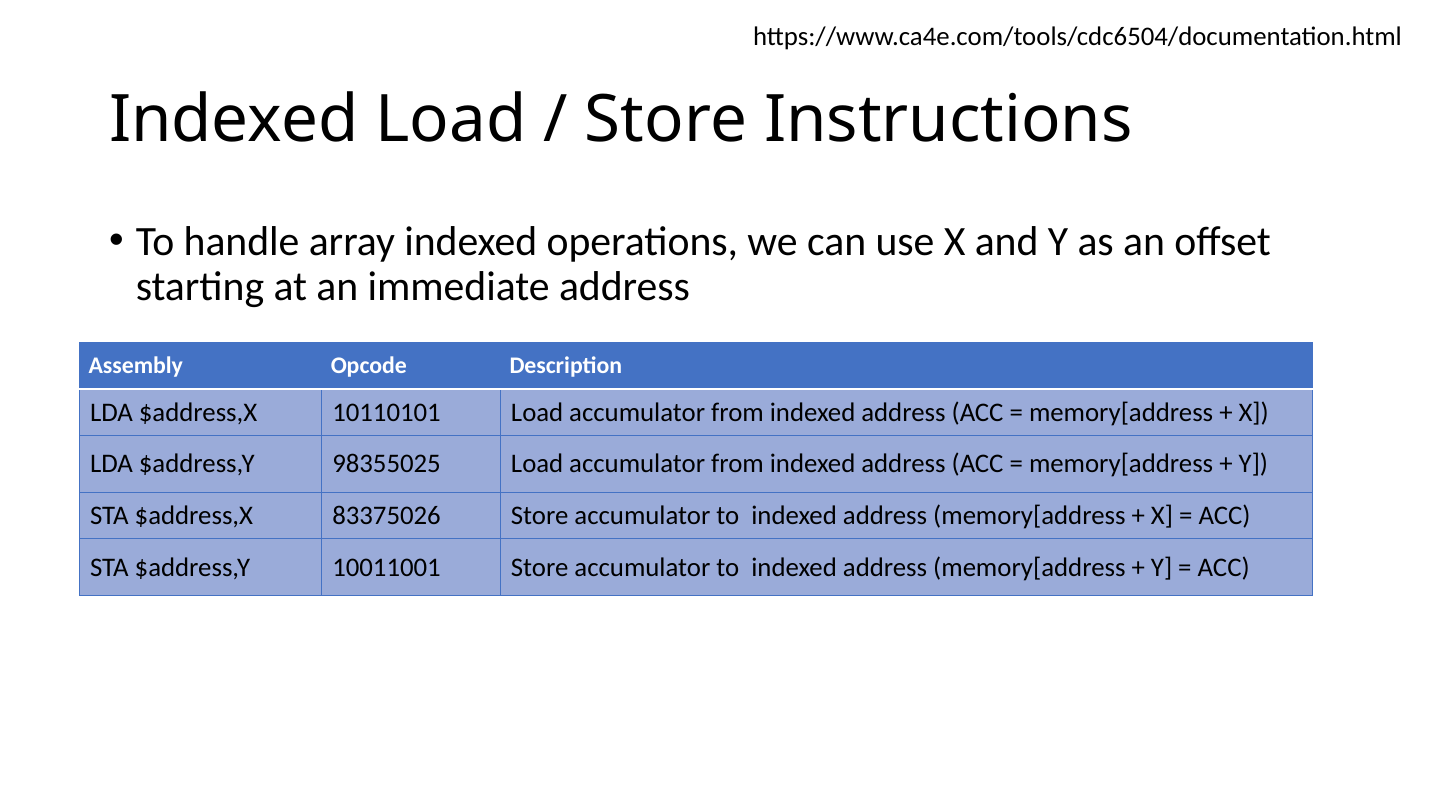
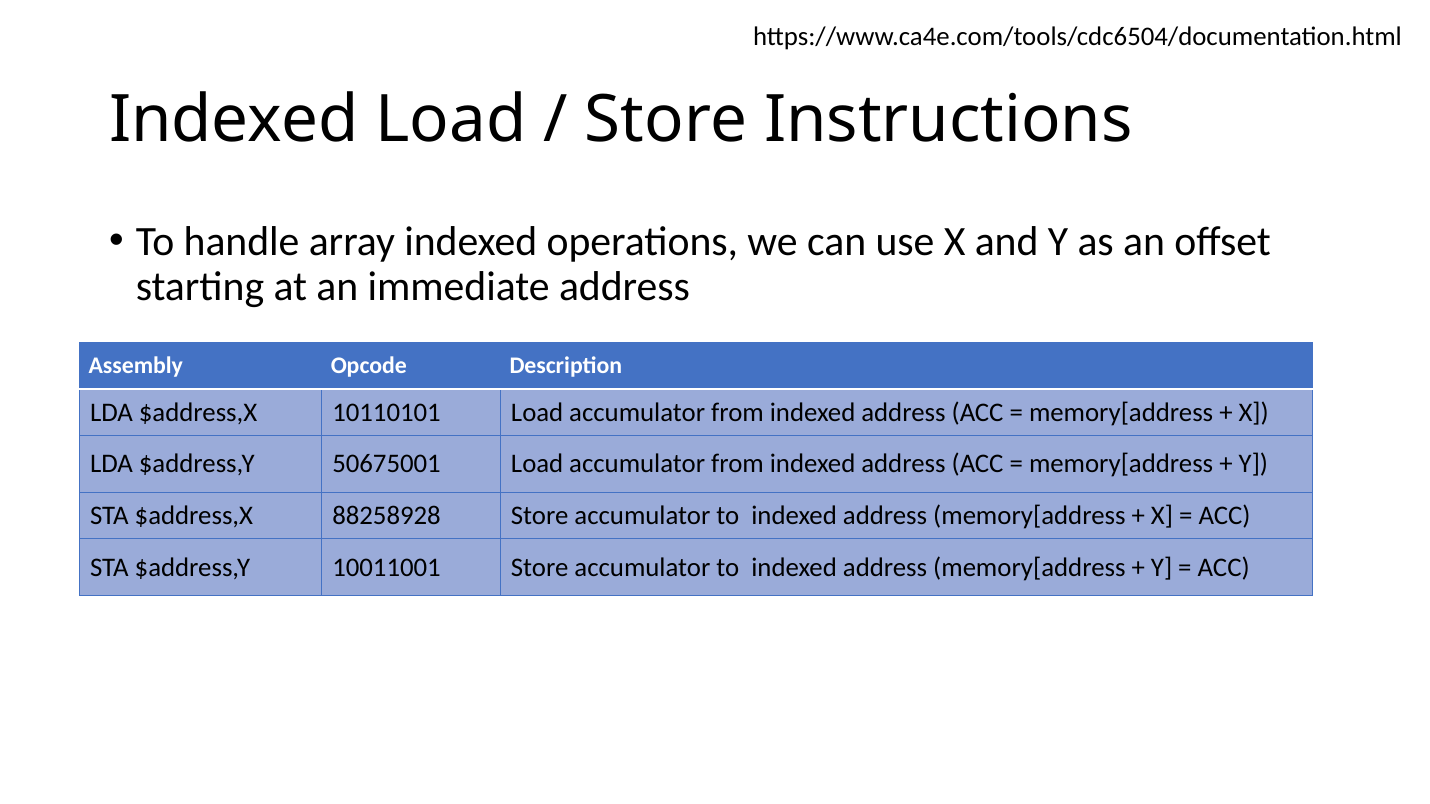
98355025: 98355025 -> 50675001
83375026: 83375026 -> 88258928
